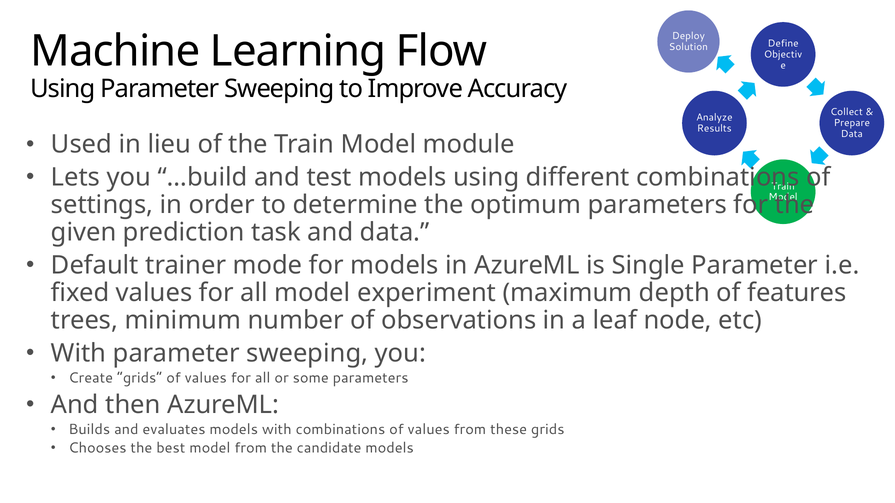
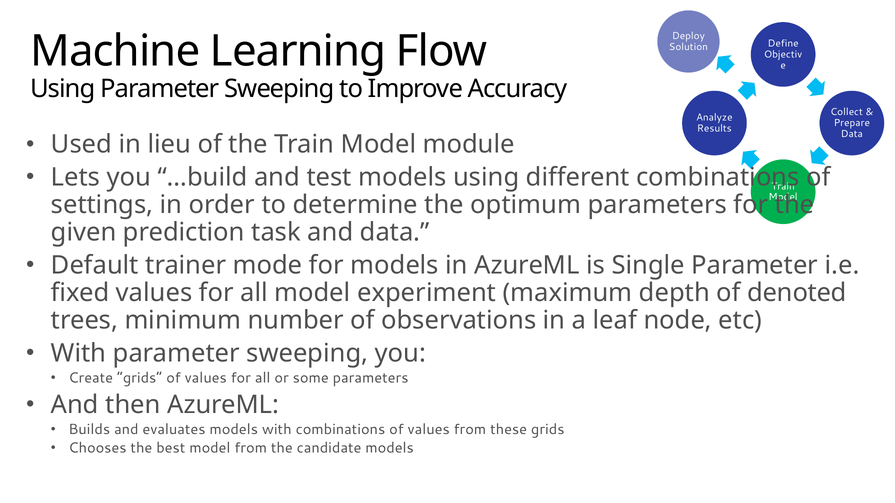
features: features -> denoted
